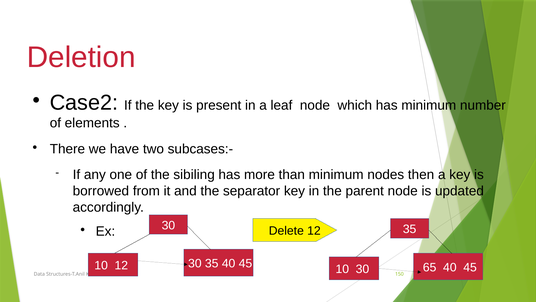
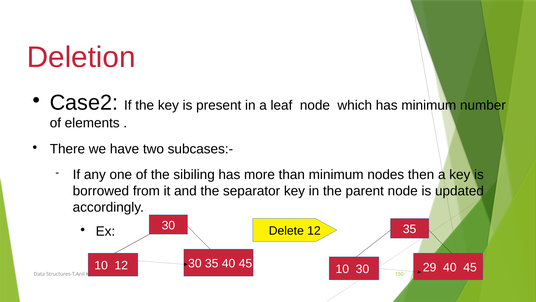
65: 65 -> 29
